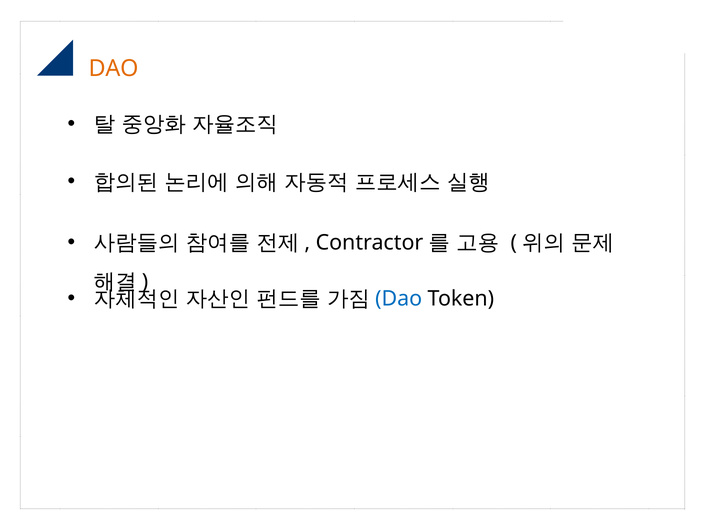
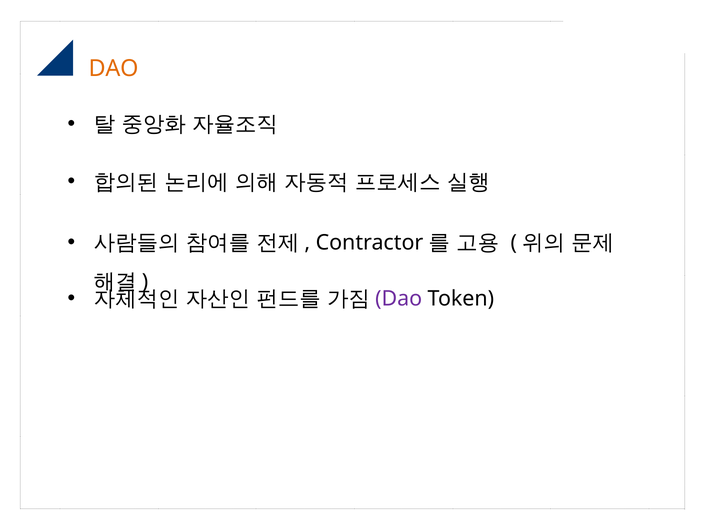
Dao at (399, 298) colour: blue -> purple
